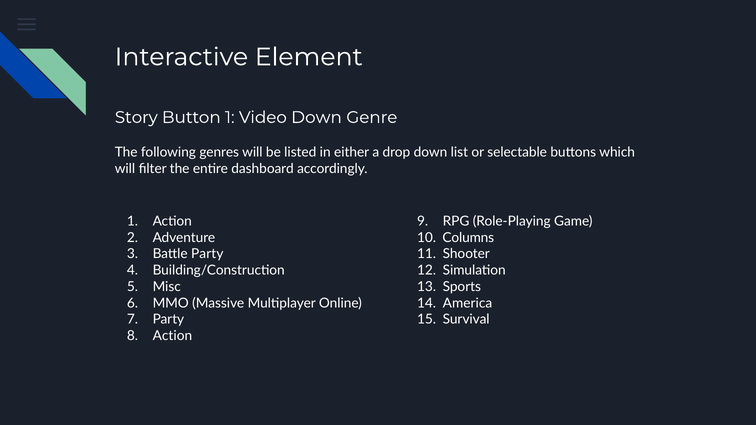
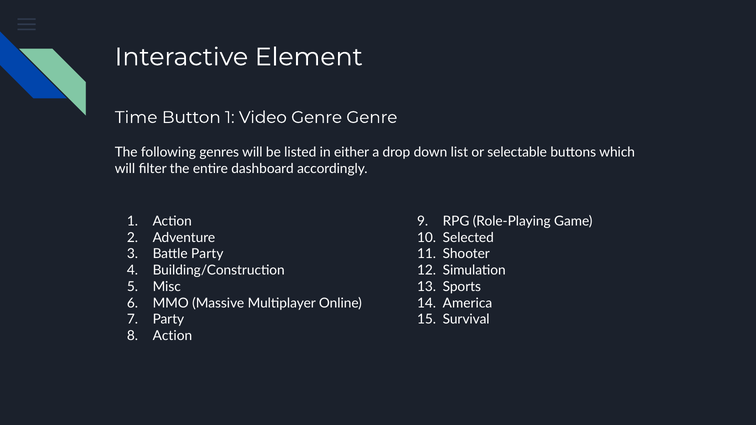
Story: Story -> Time
Video Down: Down -> Genre
Columns: Columns -> Selected
